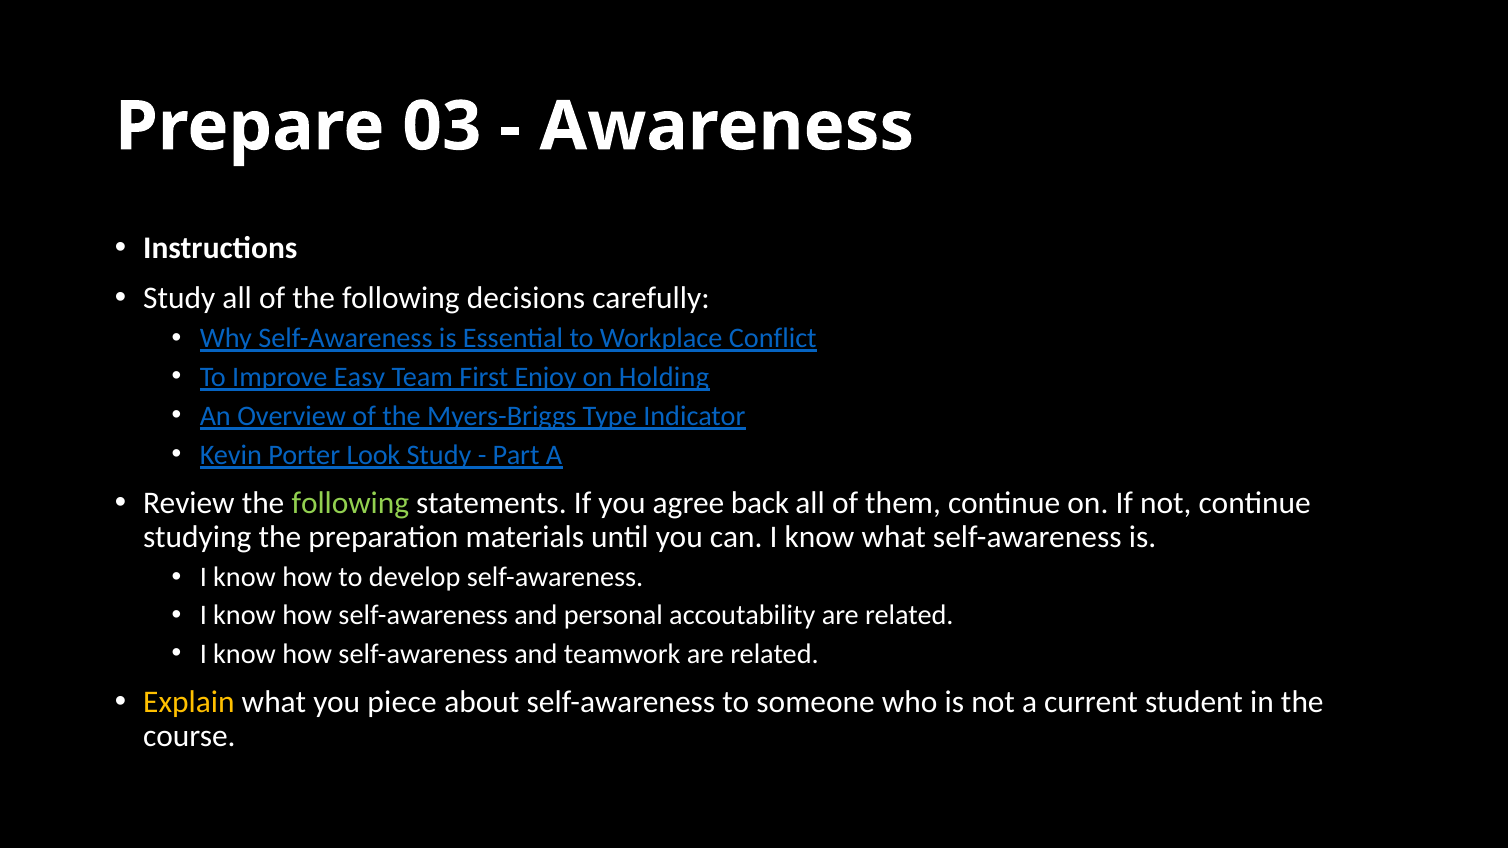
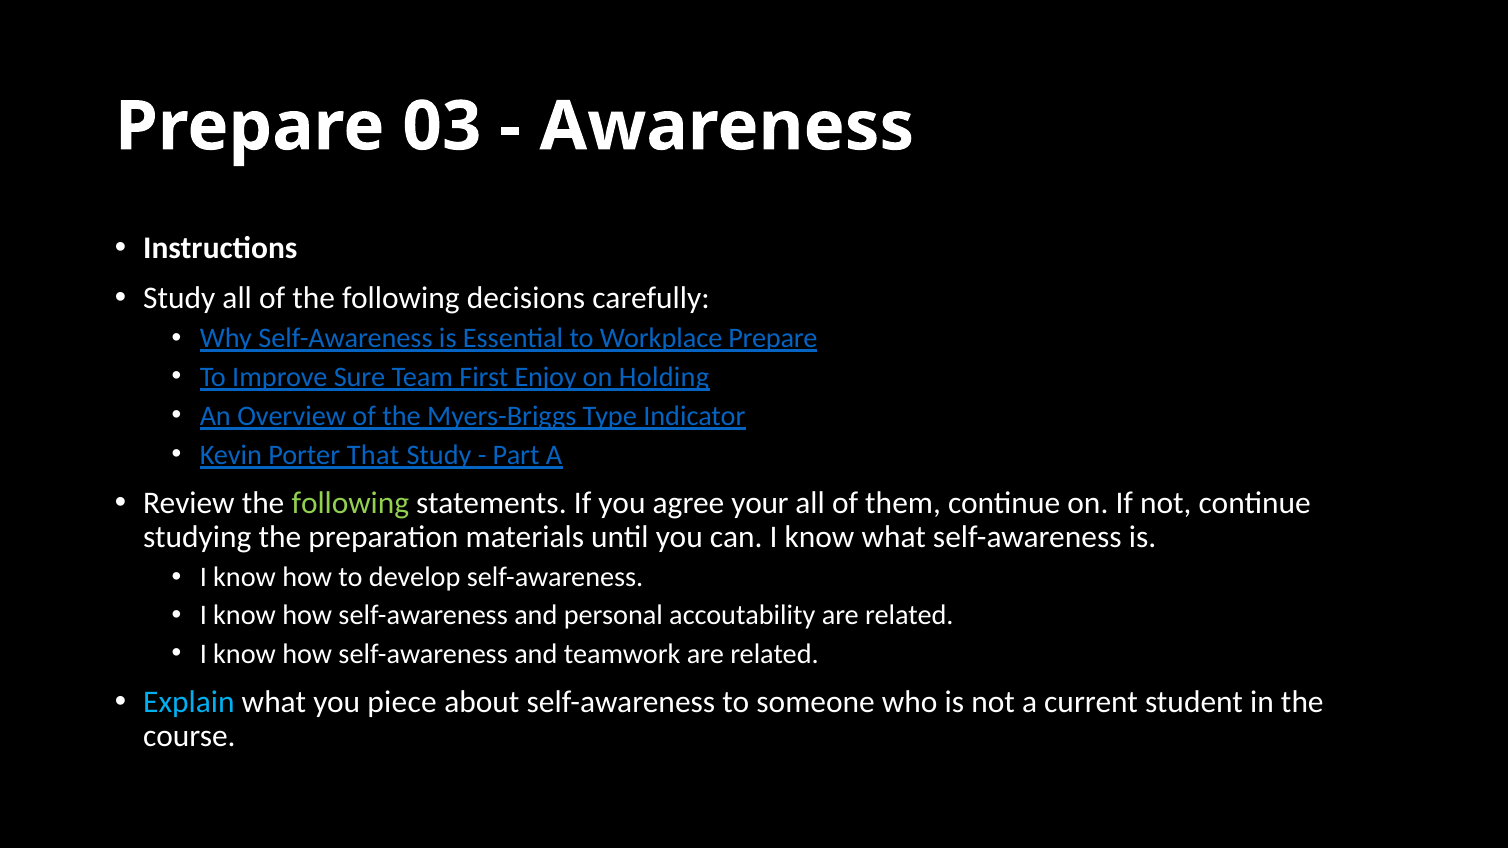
Workplace Conflict: Conflict -> Prepare
Easy: Easy -> Sure
Look: Look -> That
back: back -> your
Explain colour: yellow -> light blue
